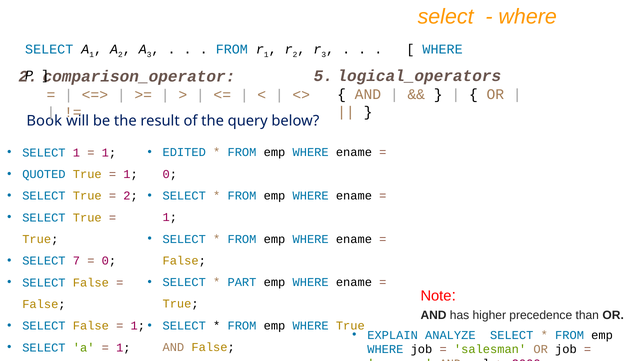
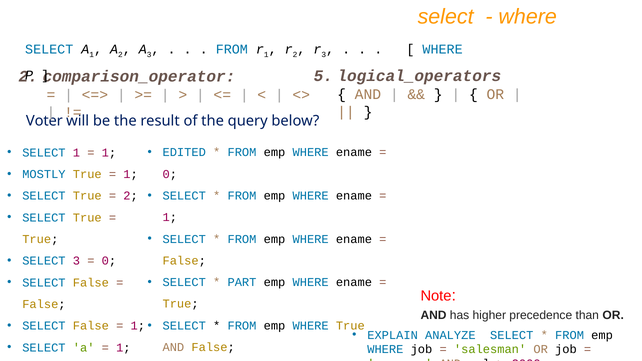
Book: Book -> Voter
QUOTED: QUOTED -> MOSTLY
SELECT 7: 7 -> 3
